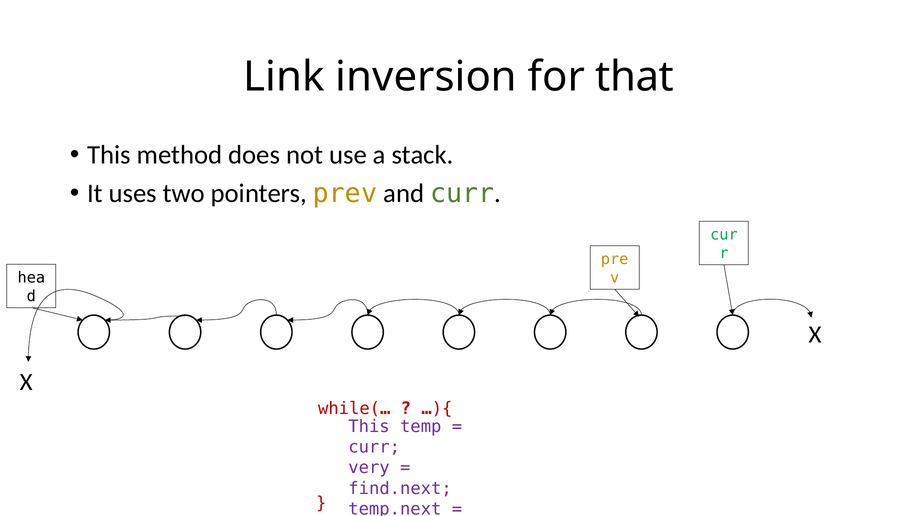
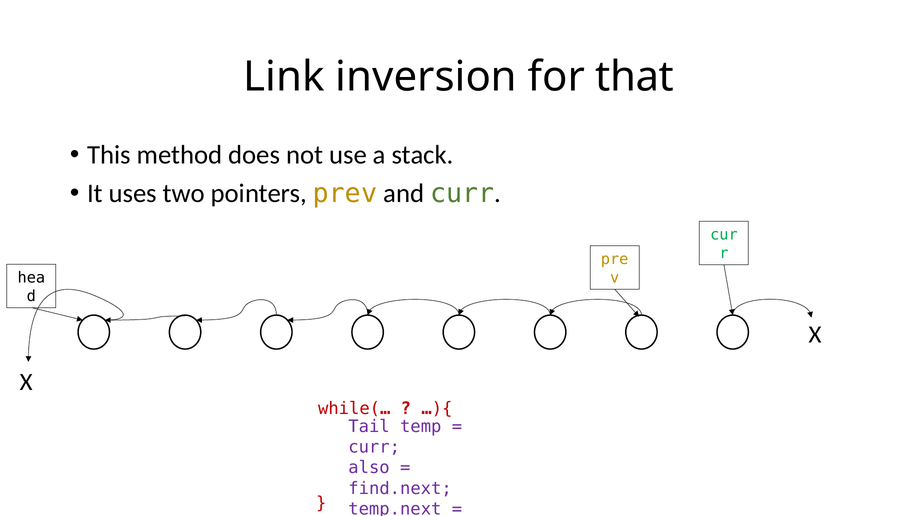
This at (369, 426): This -> Tail
very: very -> also
